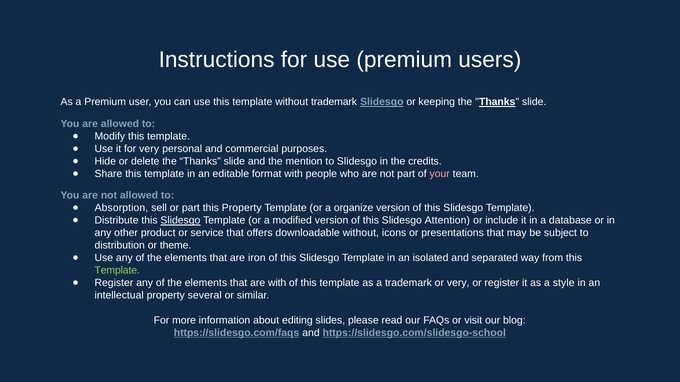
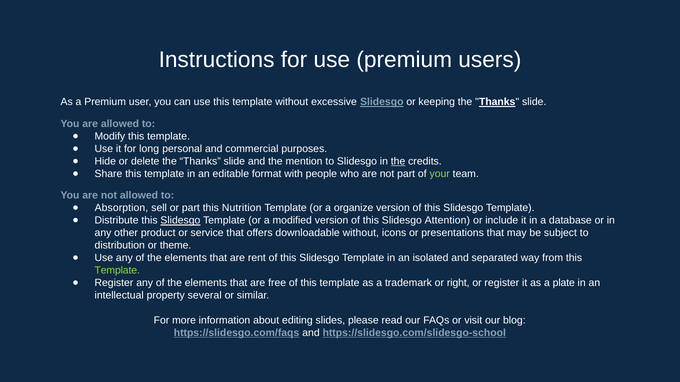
without trademark: trademark -> excessive
for very: very -> long
the at (398, 161) underline: none -> present
your colour: pink -> light green
this Property: Property -> Nutrition
iron: iron -> rent
are with: with -> free
or very: very -> right
style: style -> plate
